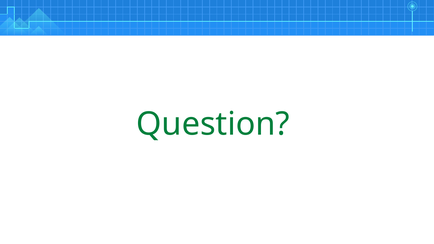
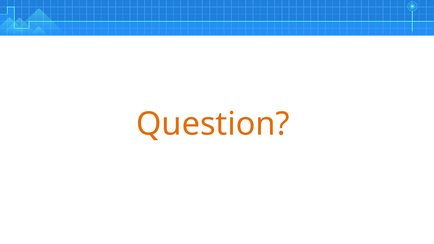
Question colour: green -> orange
